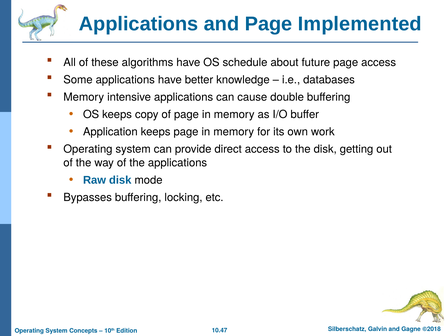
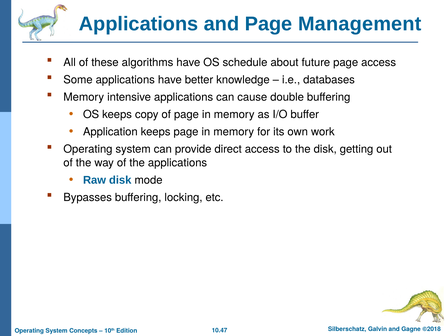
Implemented: Implemented -> Management
